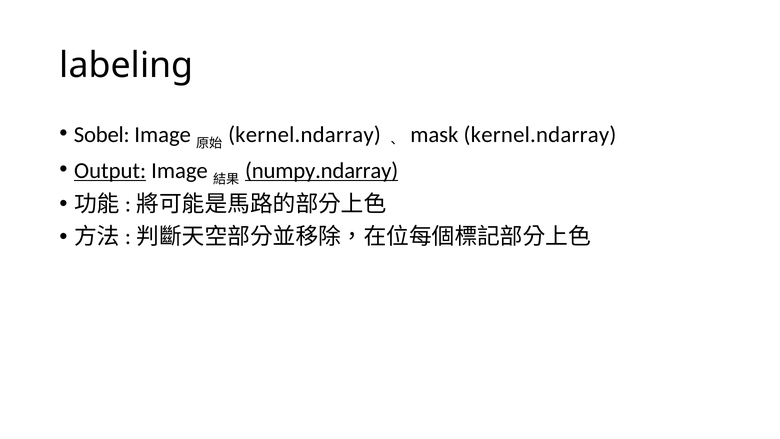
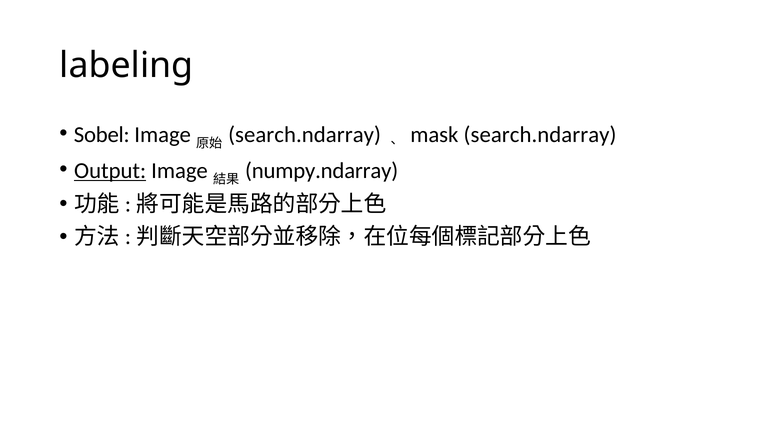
kernel.ndarray at (304, 135): kernel.ndarray -> search.ndarray
mask kernel.ndarray: kernel.ndarray -> search.ndarray
numpy.ndarray underline: present -> none
